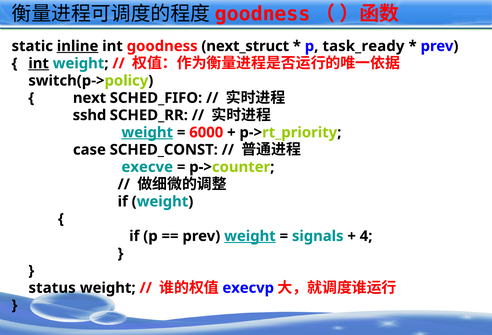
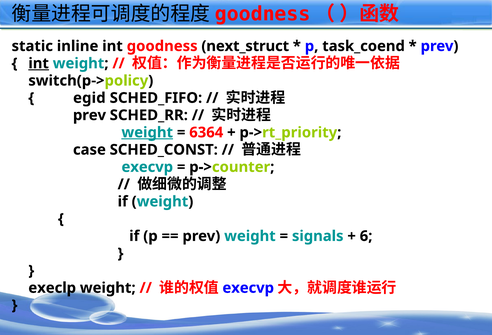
inline underline: present -> none
task_ready: task_ready -> task_coend
next: next -> egid
sshd at (89, 115): sshd -> prev
6000: 6000 -> 6364
execve at (147, 167): execve -> execvp
weight at (250, 236) underline: present -> none
4: 4 -> 6
status: status -> execlp
